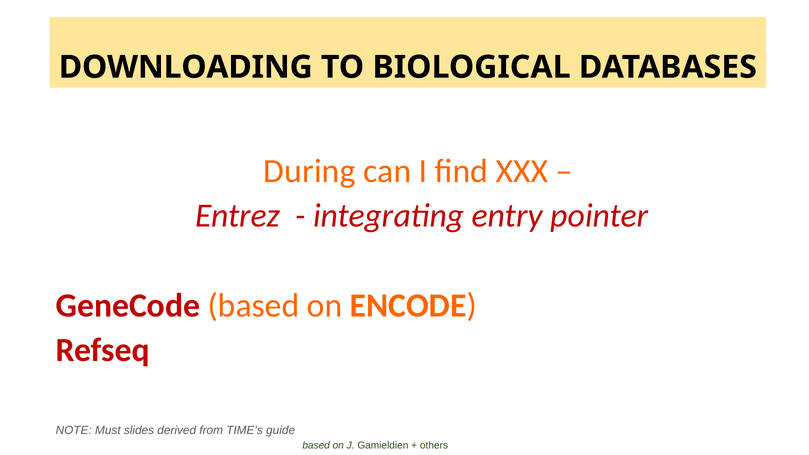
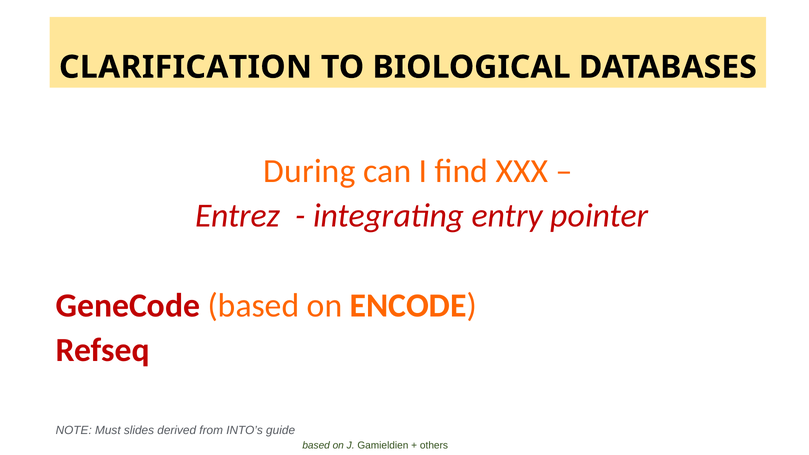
DOWNLOADING: DOWNLOADING -> CLARIFICATION
TIME’s: TIME’s -> INTO’s
